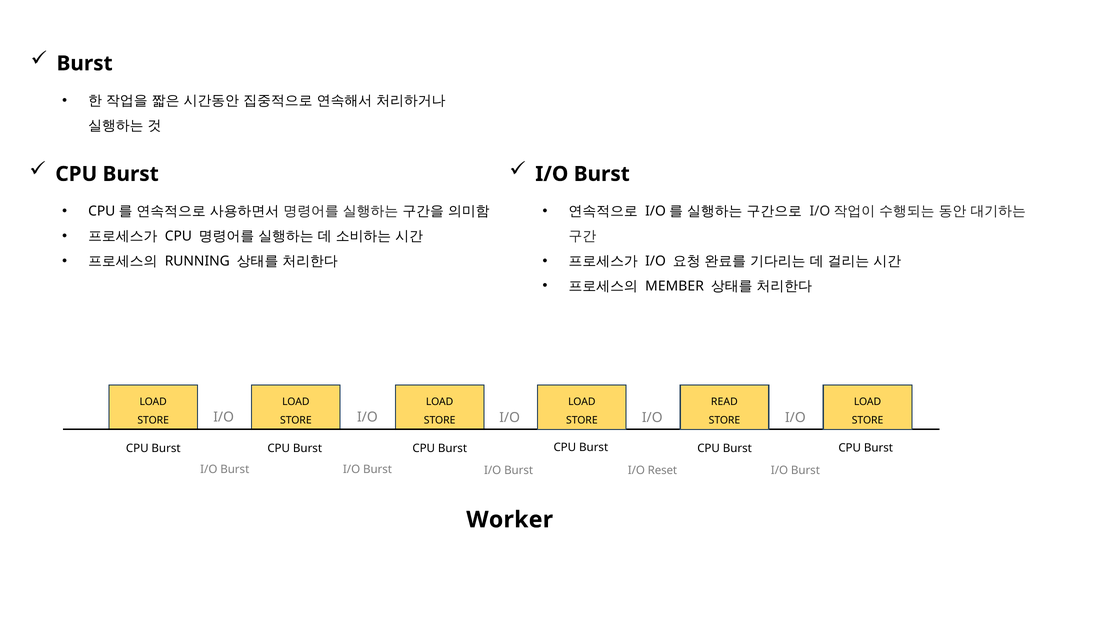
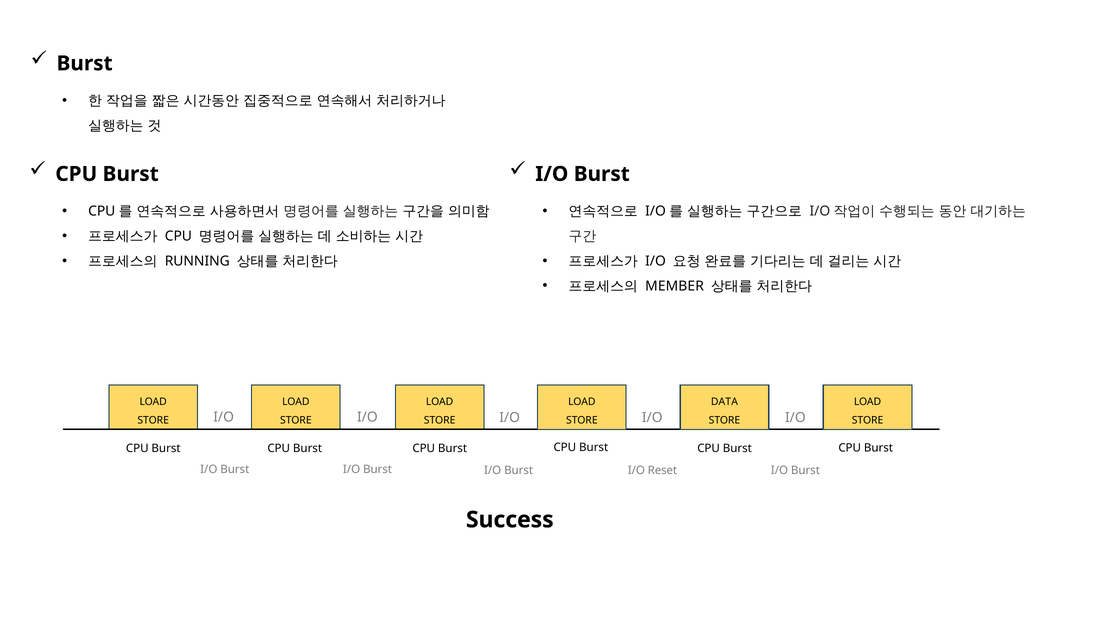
READ: READ -> DATA
Worker: Worker -> Success
